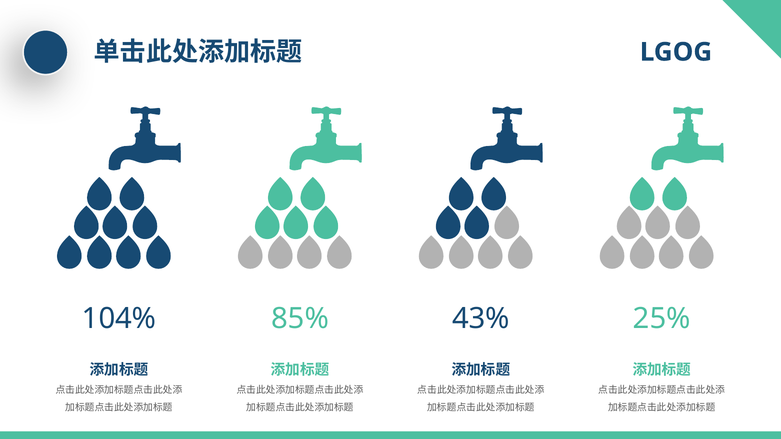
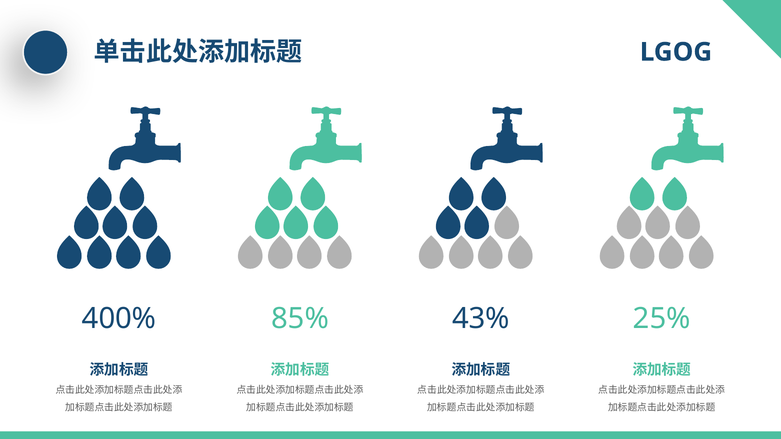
104%: 104% -> 400%
